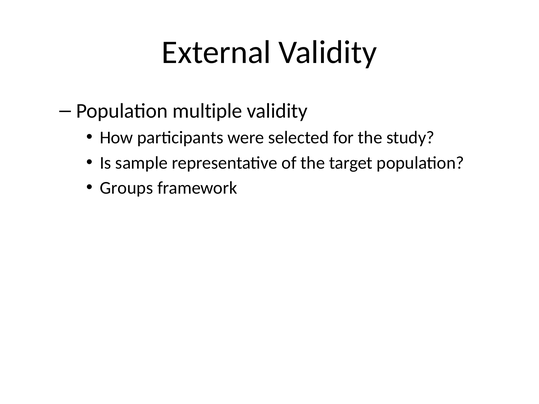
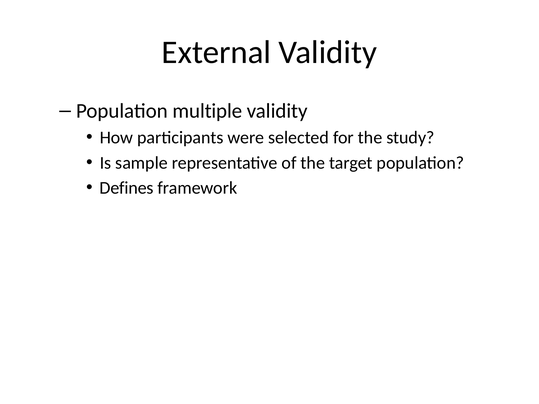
Groups: Groups -> Defines
